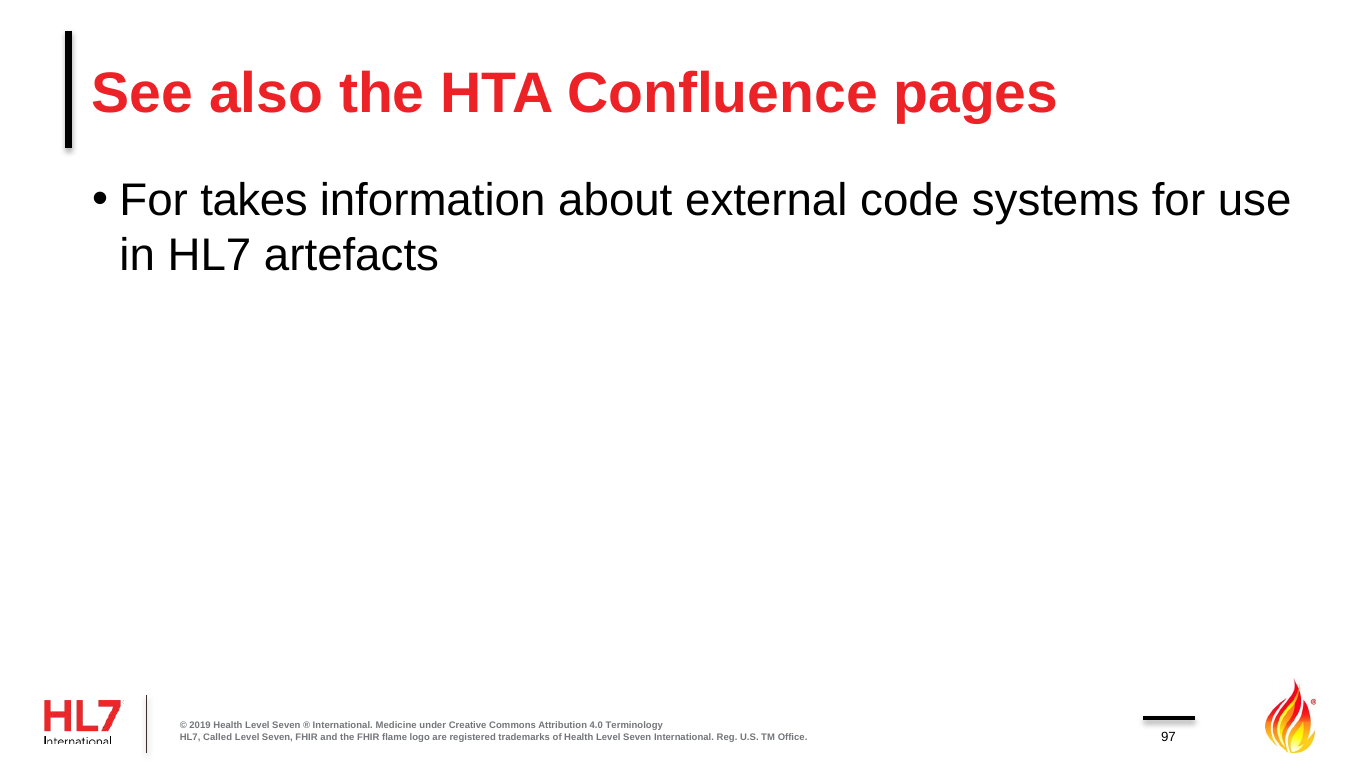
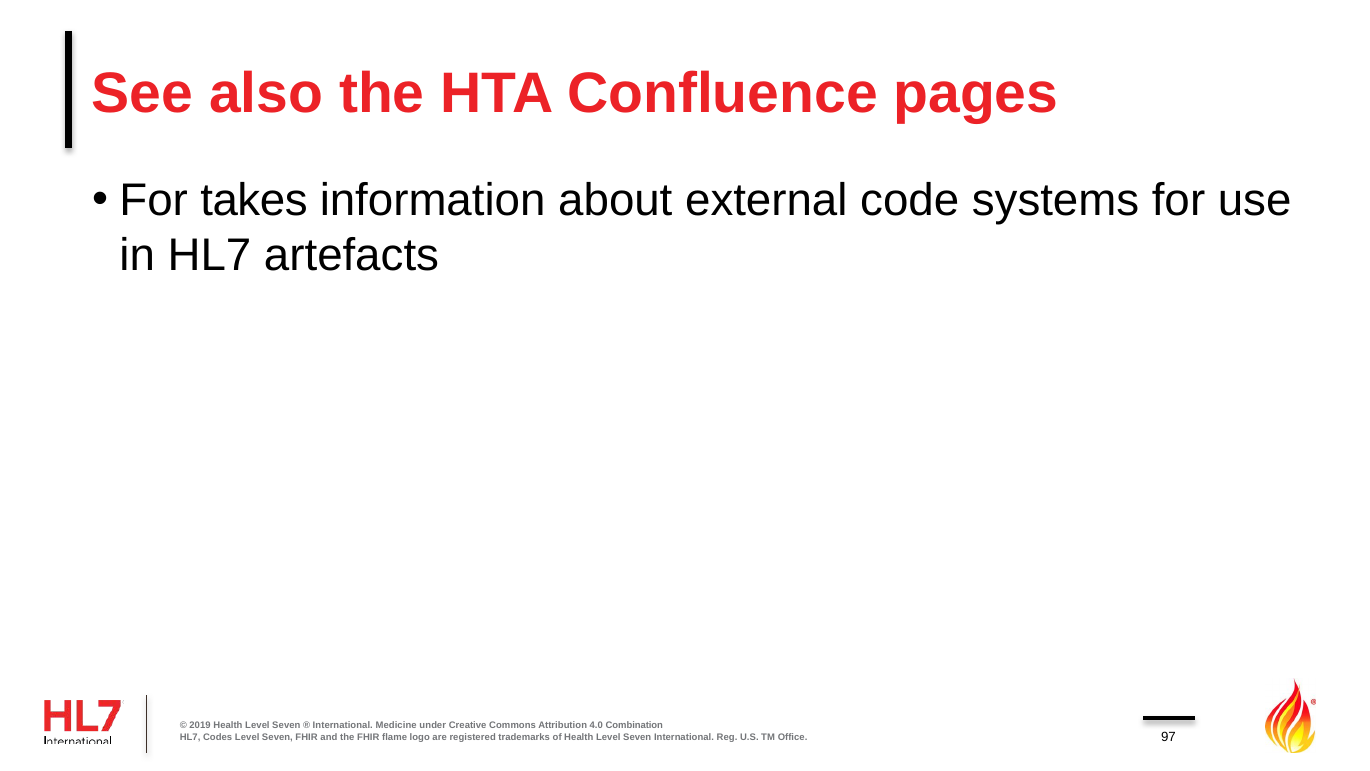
Terminology: Terminology -> Combination
Called: Called -> Codes
